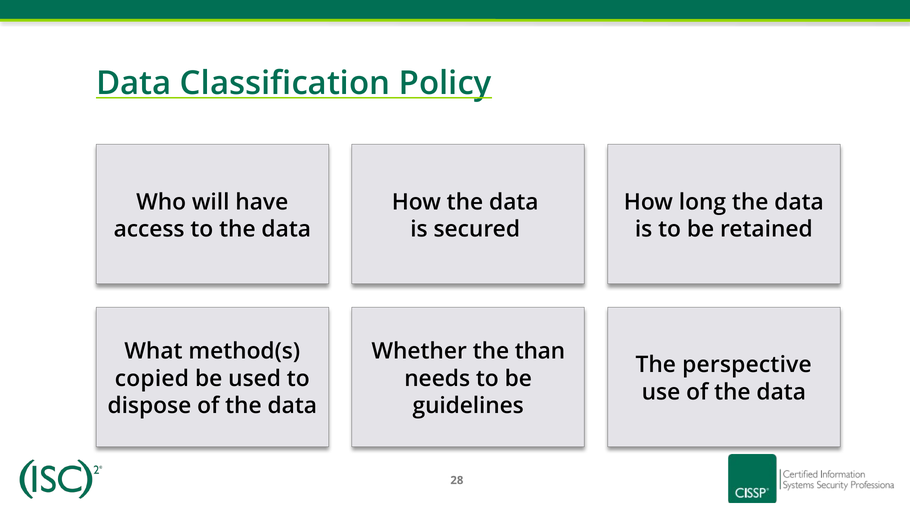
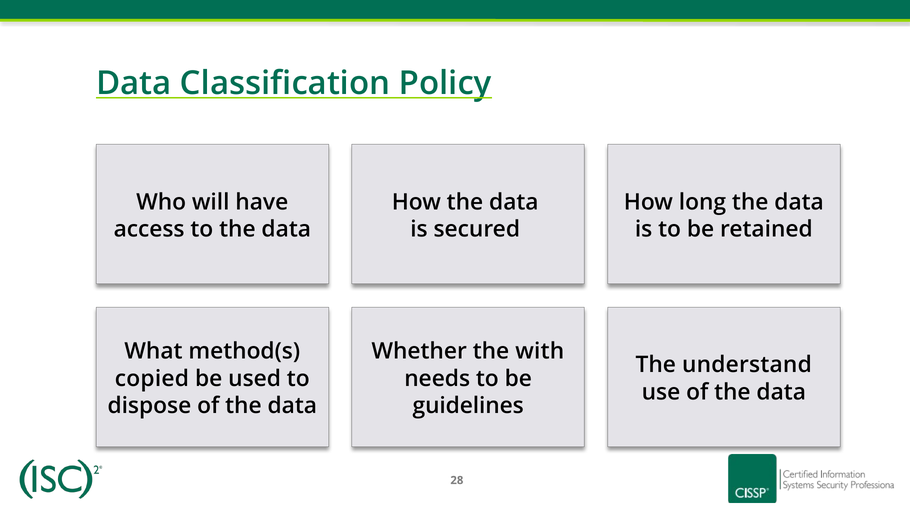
than: than -> with
perspective: perspective -> understand
